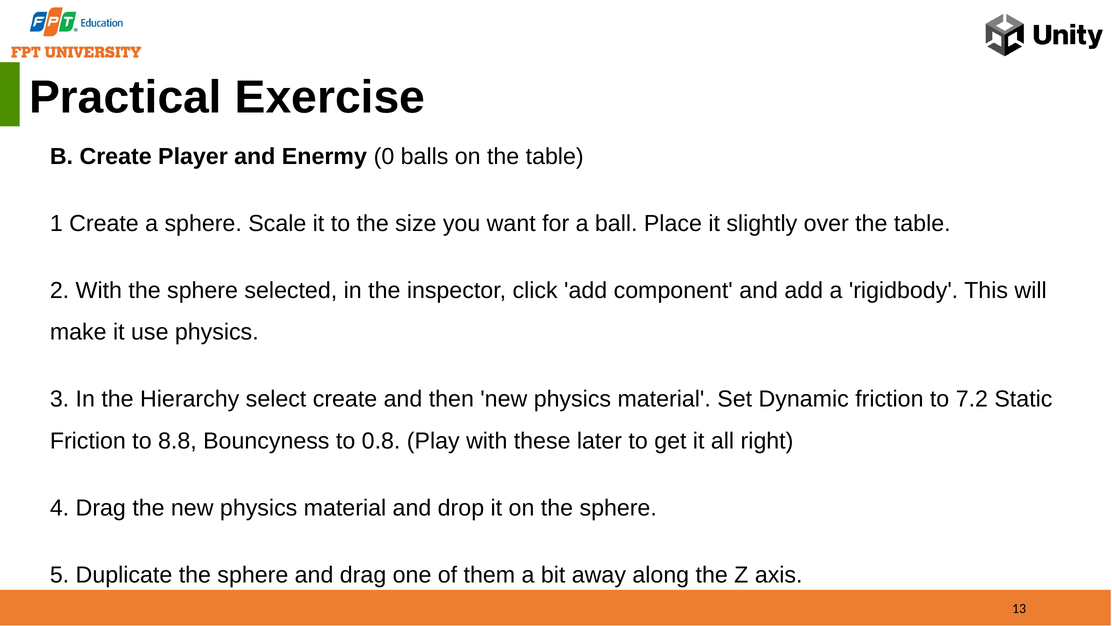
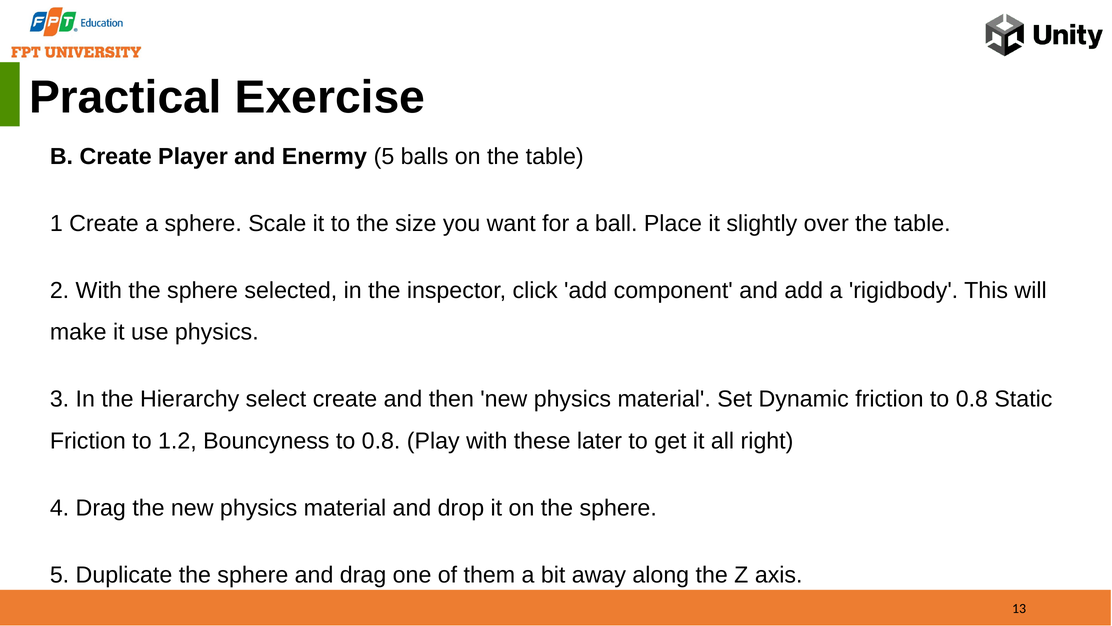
Enermy 0: 0 -> 5
friction to 7.2: 7.2 -> 0.8
8.8: 8.8 -> 1.2
